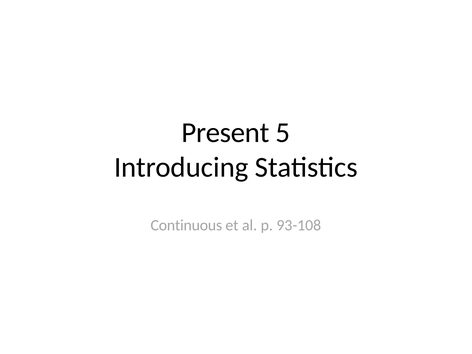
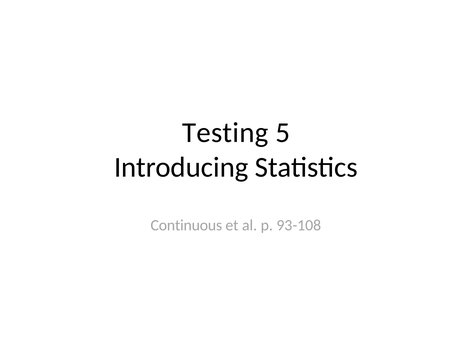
Present: Present -> Testing
